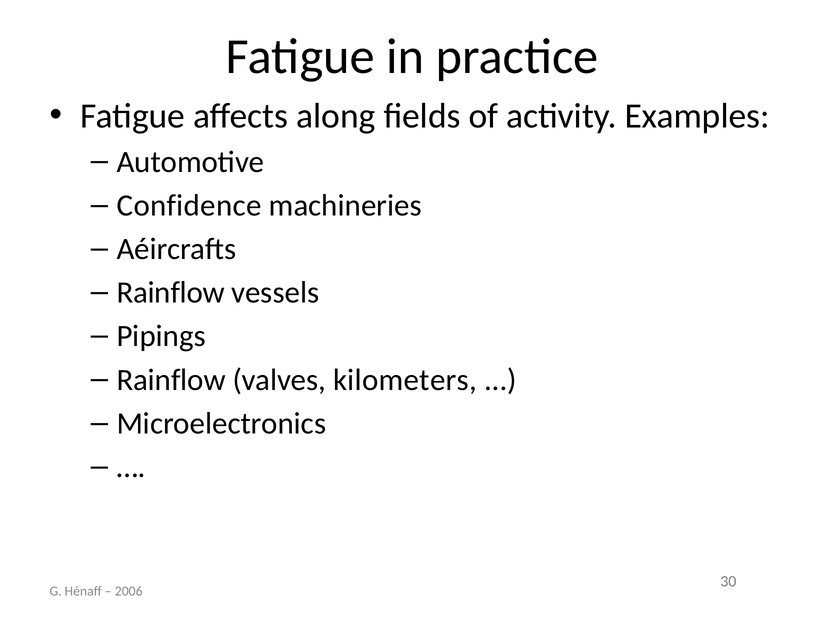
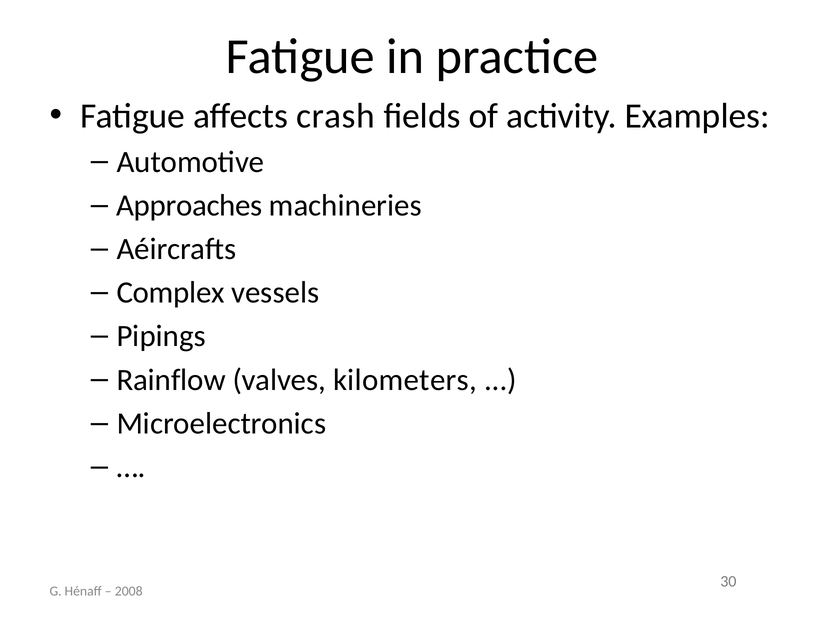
along: along -> crash
Confidence: Confidence -> Approaches
Rainflow at (171, 293): Rainflow -> Complex
2006: 2006 -> 2008
